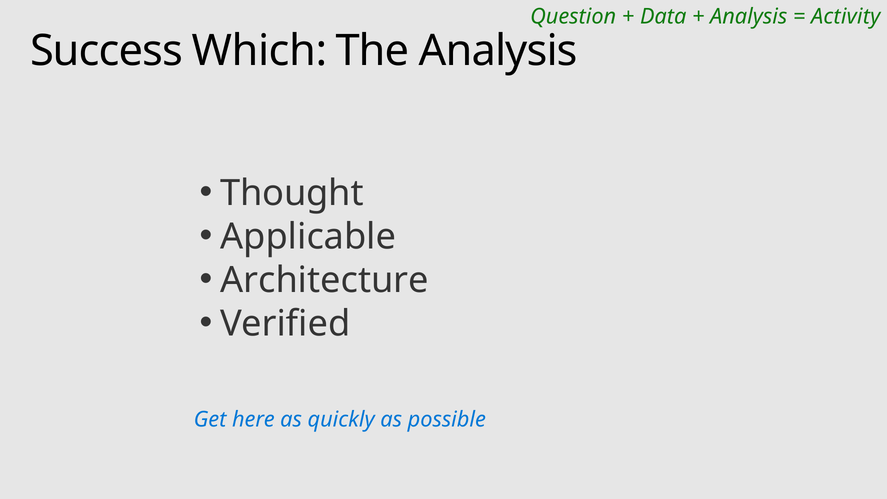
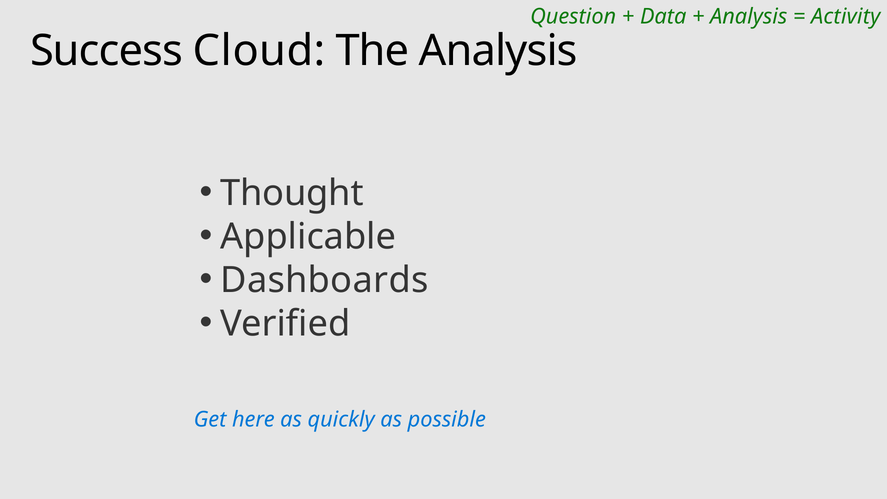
Which: Which -> Cloud
Architecture: Architecture -> Dashboards
